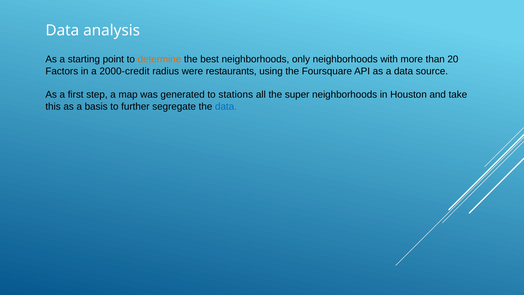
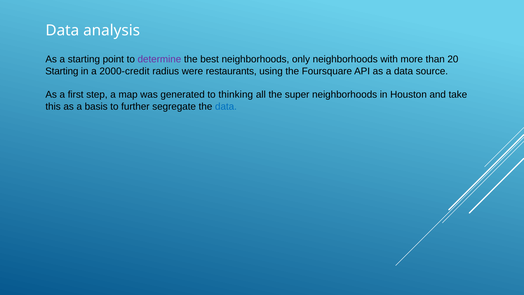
determine colour: orange -> purple
Factors at (62, 71): Factors -> Starting
stations: stations -> thinking
